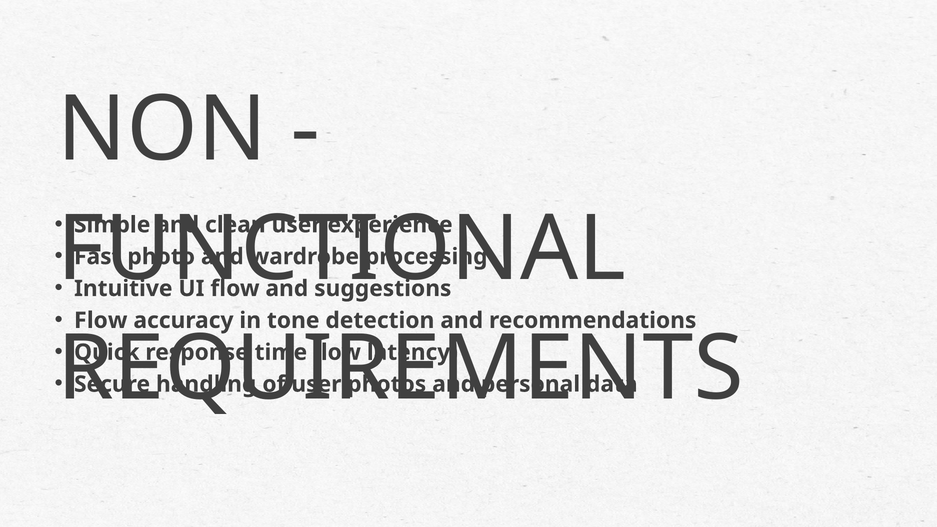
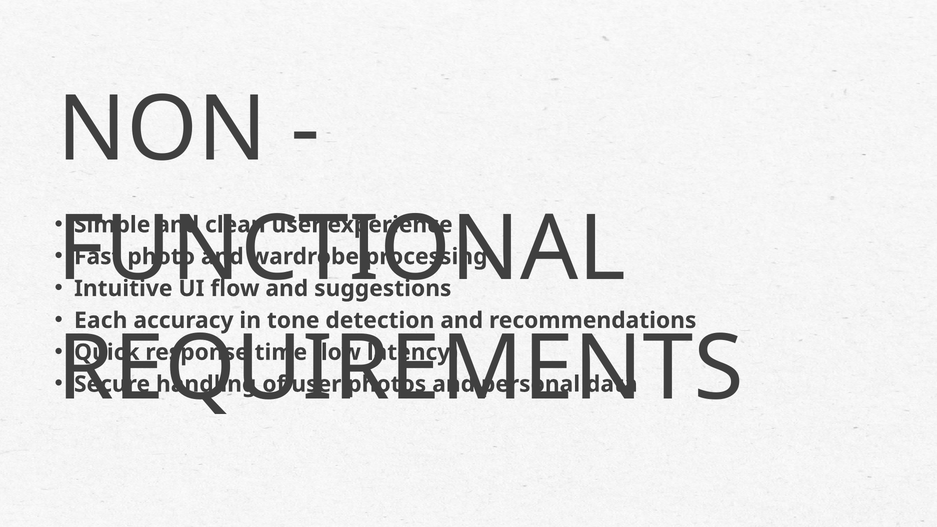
Flow at (101, 320): Flow -> Each
